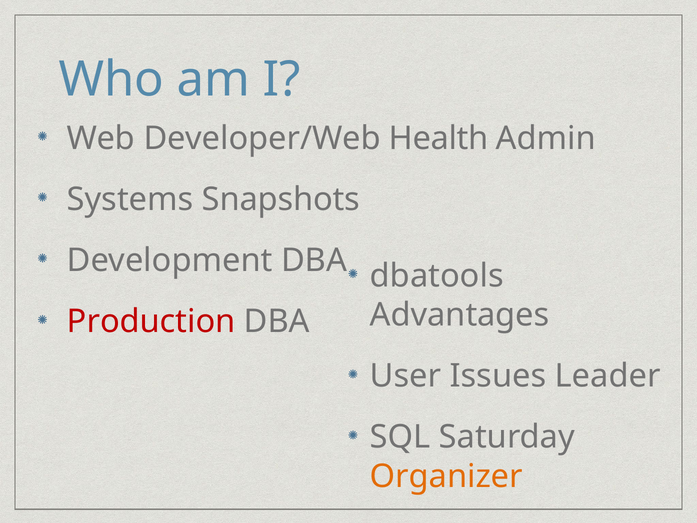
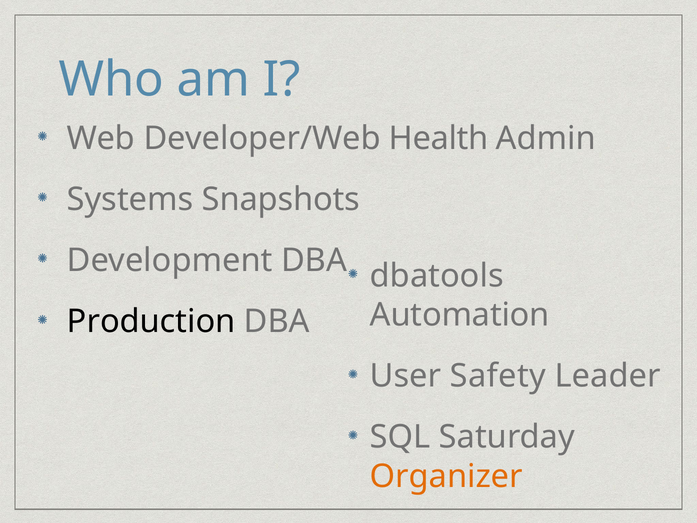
Advantages: Advantages -> Automation
Production colour: red -> black
Issues: Issues -> Safety
